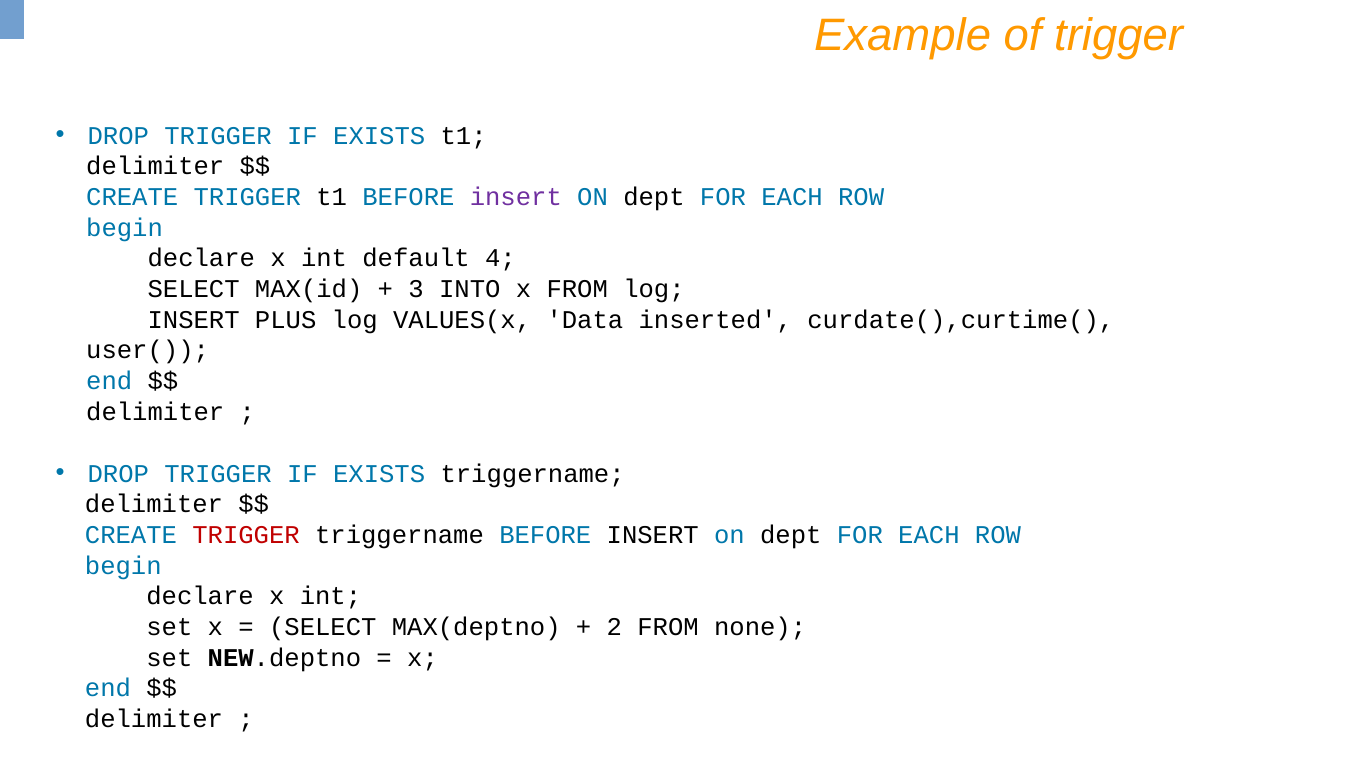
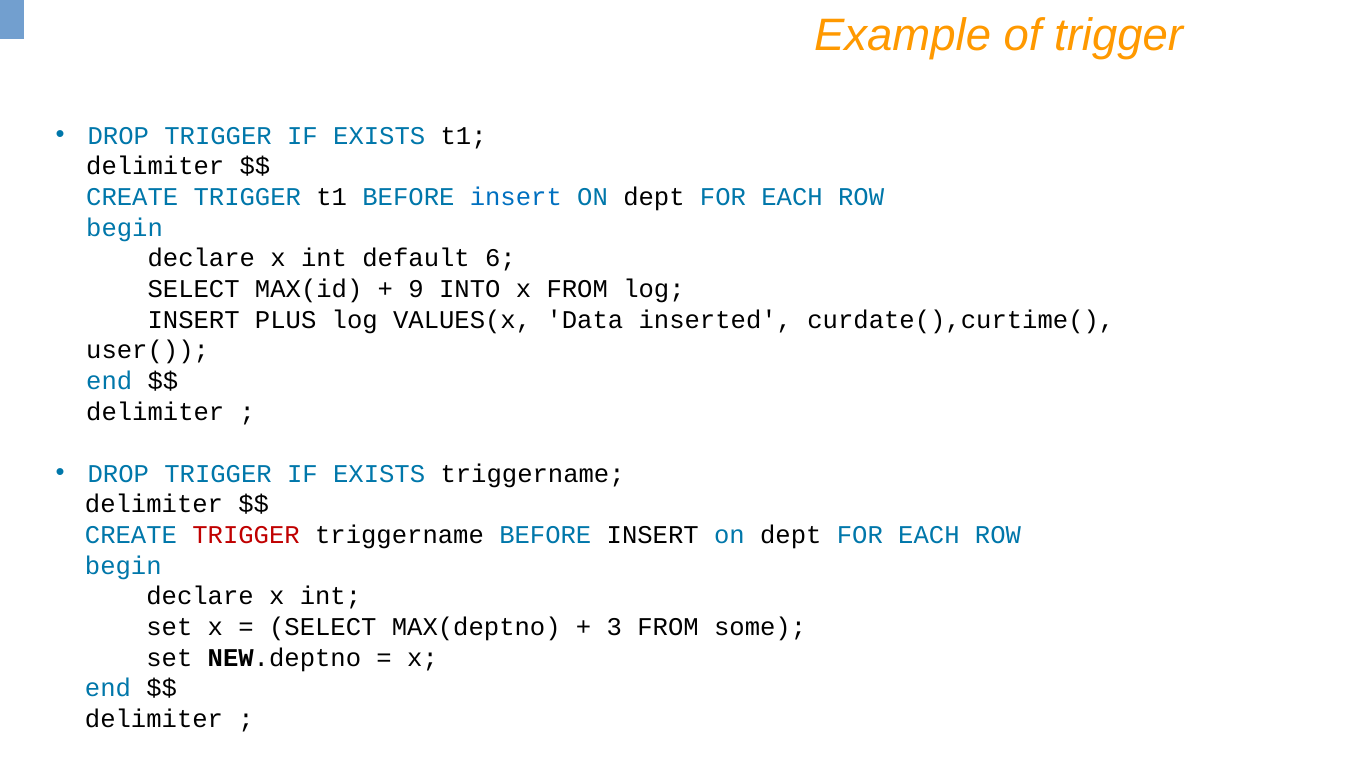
insert at (516, 197) colour: purple -> blue
4: 4 -> 6
3: 3 -> 9
2: 2 -> 3
none: none -> some
